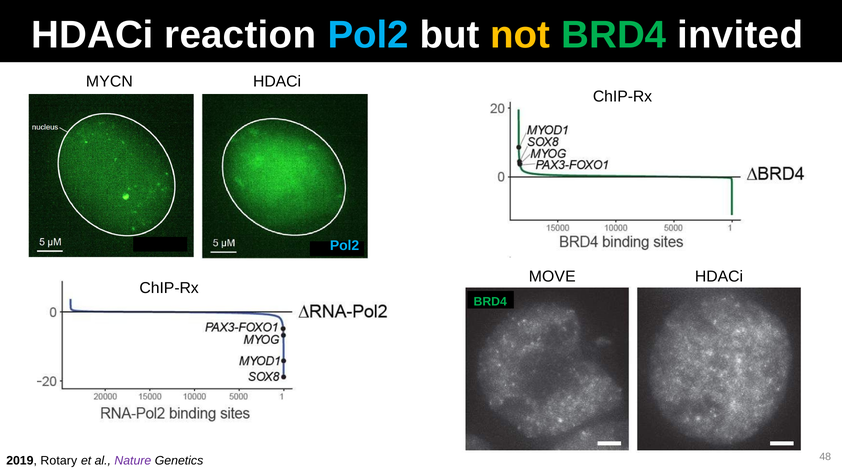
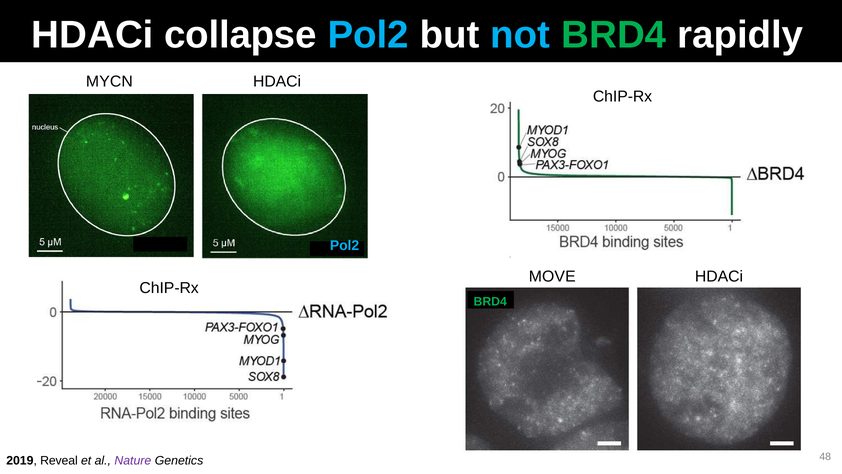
reaction: reaction -> collapse
not colour: yellow -> light blue
invited: invited -> rapidly
Rotary: Rotary -> Reveal
